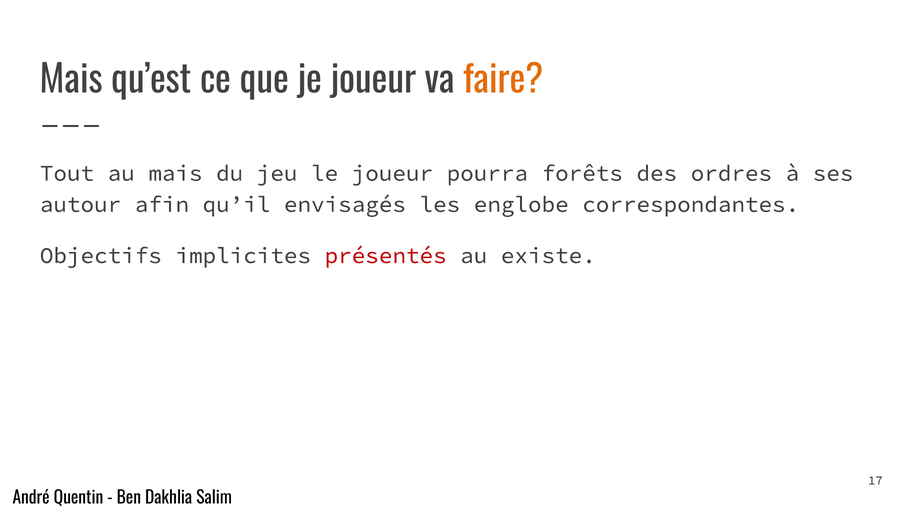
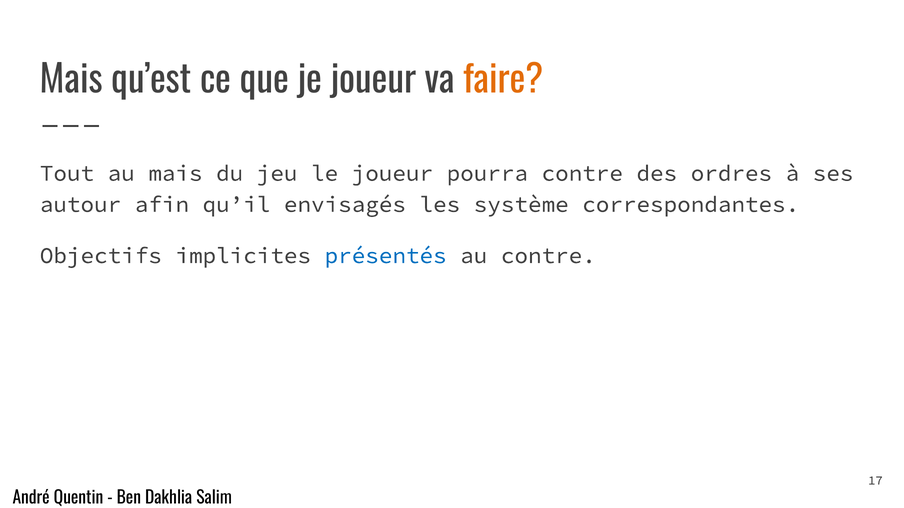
pourra forêts: forêts -> contre
englobe: englobe -> système
présentés colour: red -> blue
au existe: existe -> contre
